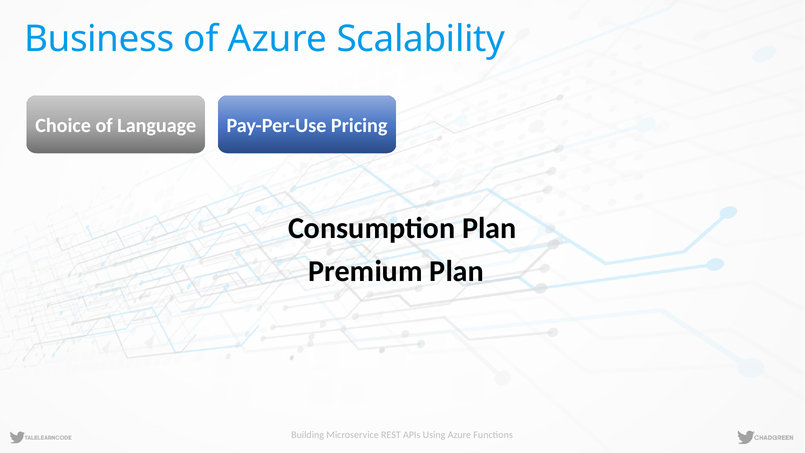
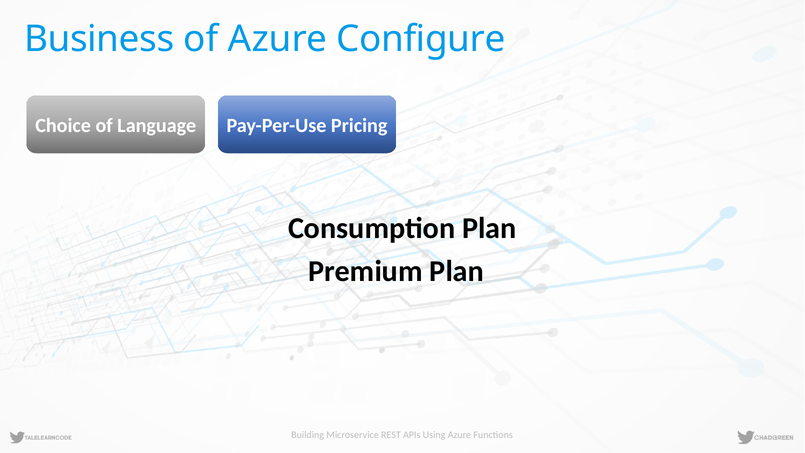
Scalability: Scalability -> Configure
